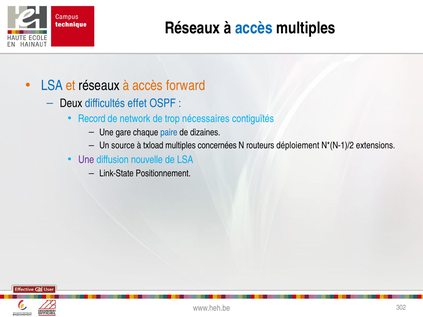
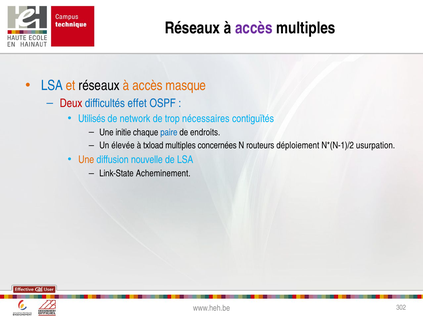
accès at (254, 28) colour: blue -> purple
forward: forward -> masque
Deux colour: black -> red
Record: Record -> Utilisés
gare: gare -> initie
dizaines: dizaines -> endroits
source: source -> élevée
extensions: extensions -> usurpation
Une at (86, 160) colour: purple -> orange
Positionnement: Positionnement -> Acheminement
